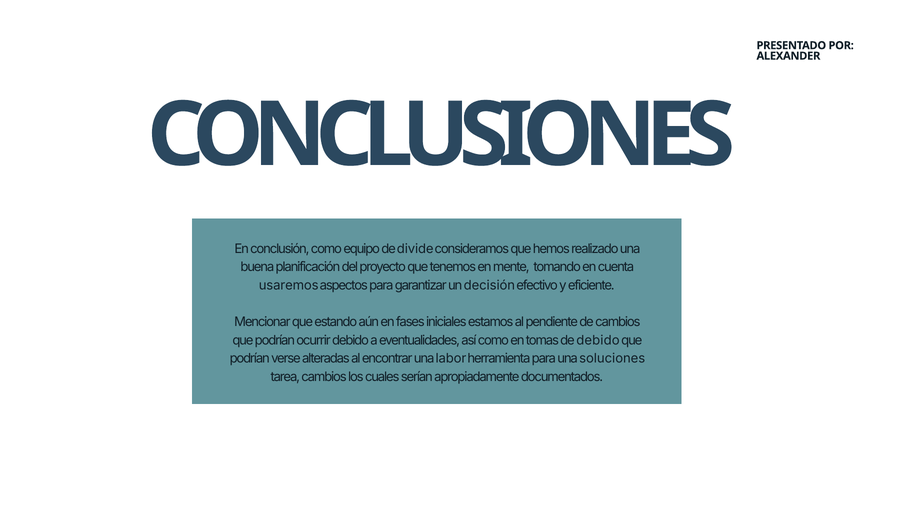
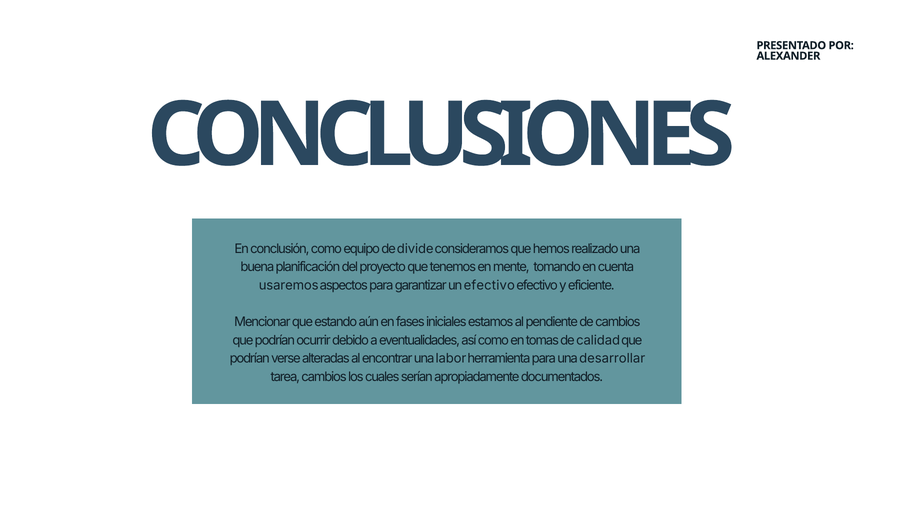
un decisión: decisión -> efectivo
de debido: debido -> calidad
soluciones: soluciones -> desarrollar
